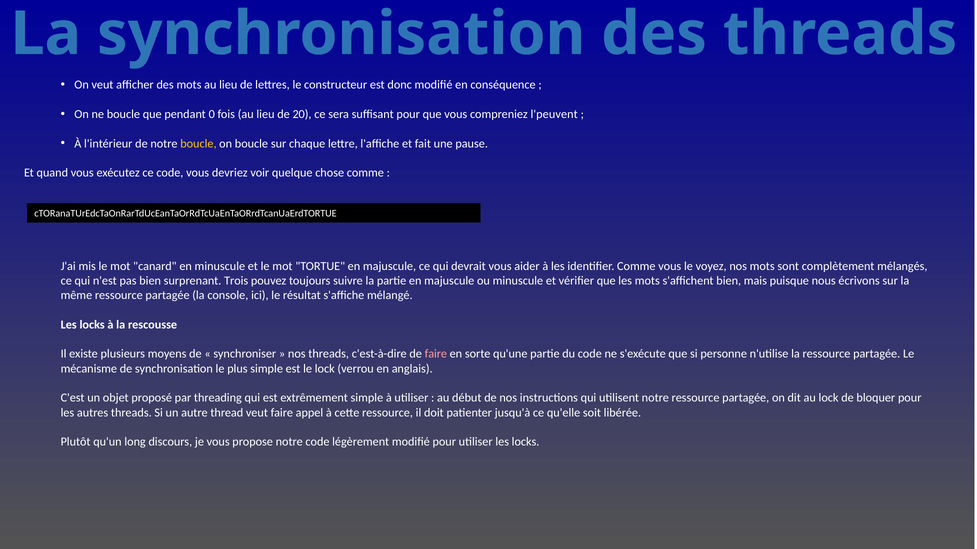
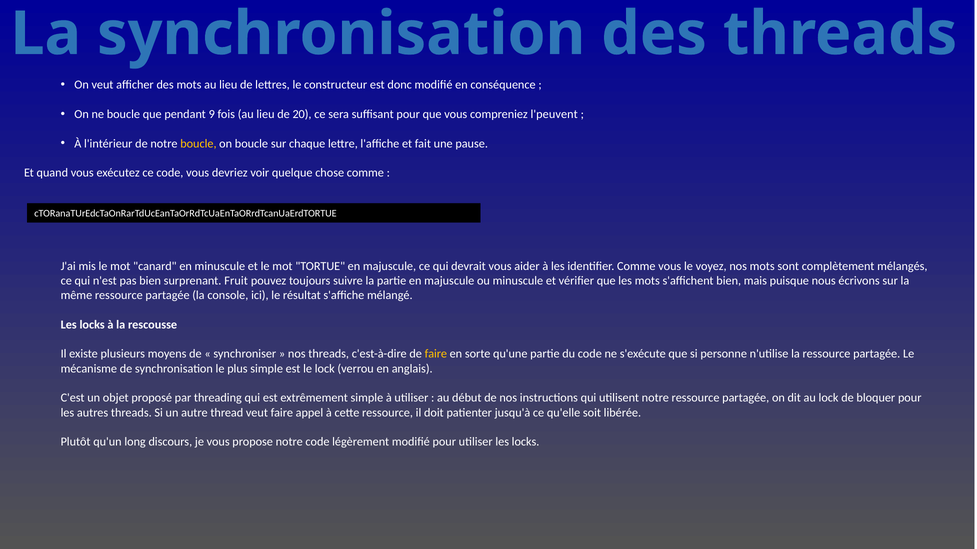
0: 0 -> 9
Trois: Trois -> Fruit
faire at (436, 354) colour: pink -> yellow
